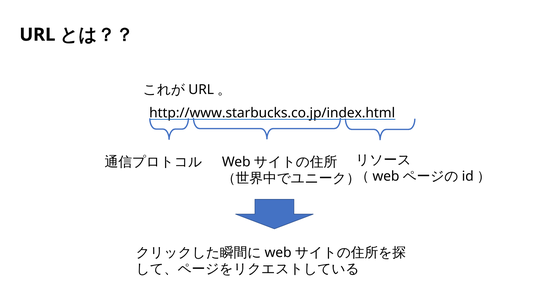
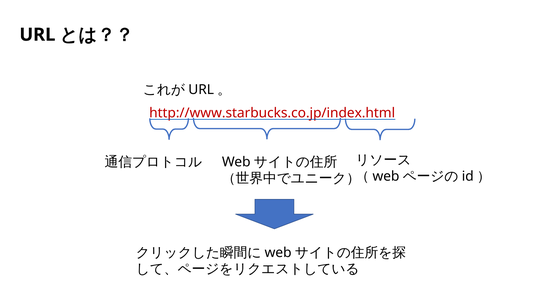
http://www.starbucks.co.jp/index.html colour: black -> red
